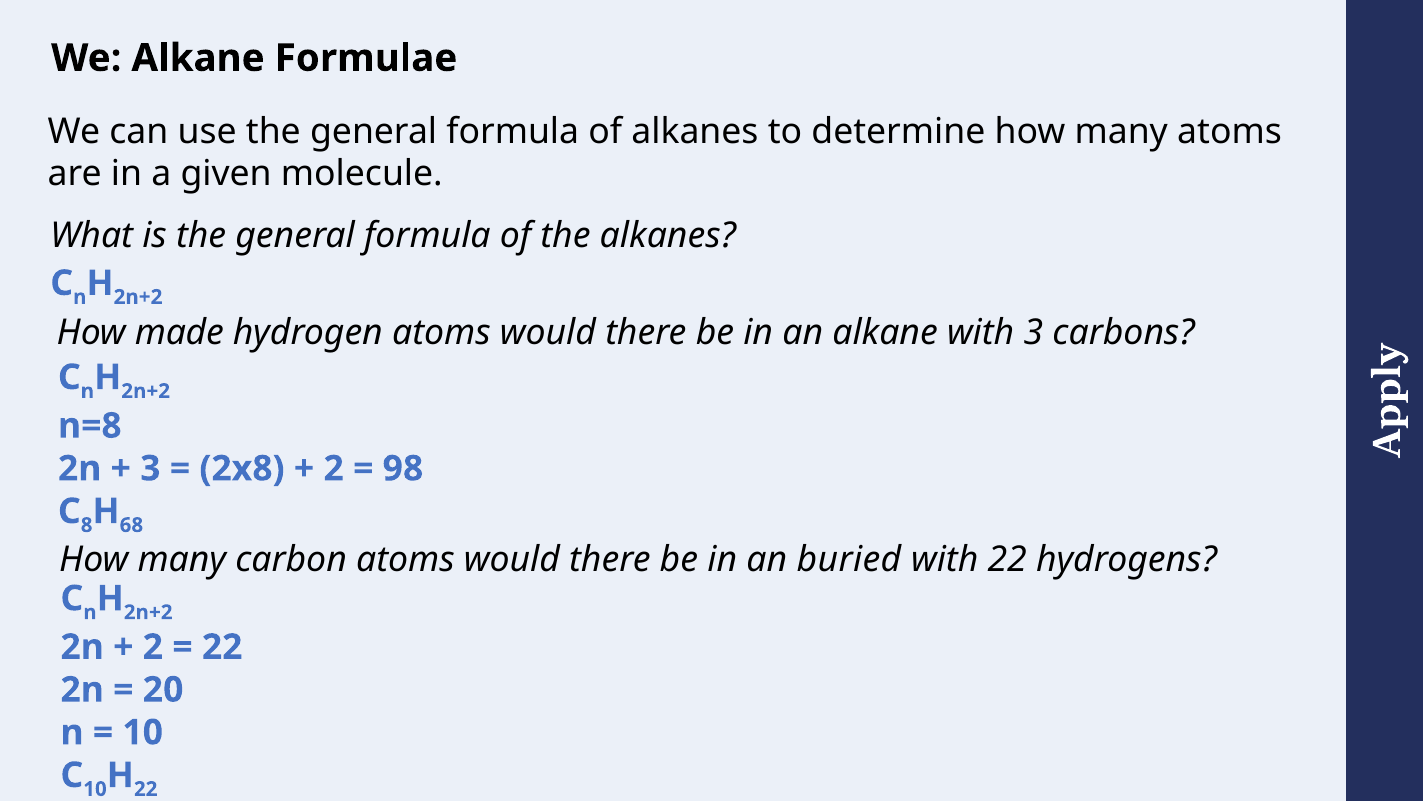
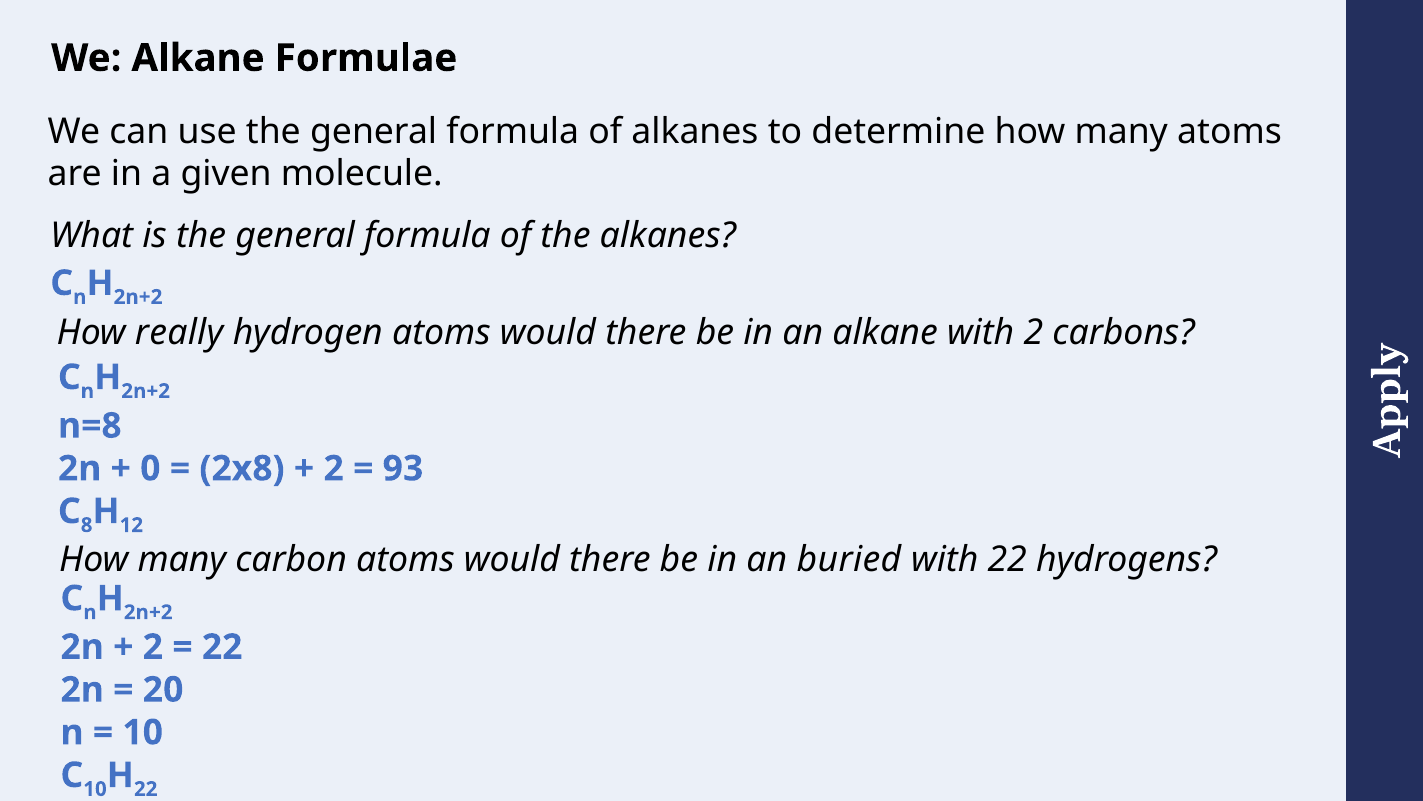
made: made -> really
with 3: 3 -> 2
3 at (150, 468): 3 -> 0
98: 98 -> 93
68: 68 -> 12
